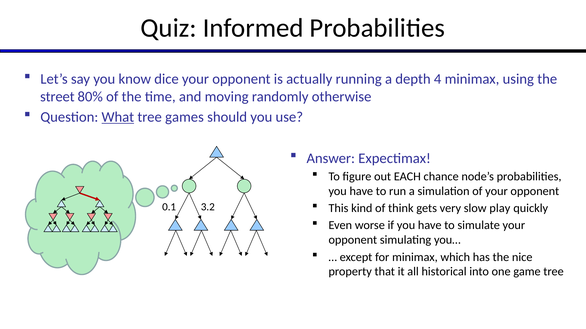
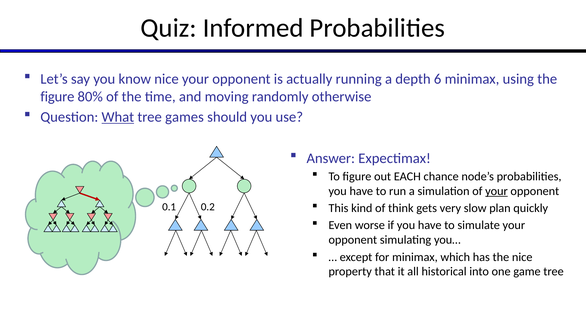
know dice: dice -> nice
4: 4 -> 6
street at (57, 97): street -> figure
your at (497, 192) underline: none -> present
play: play -> plan
3.2: 3.2 -> 0.2
